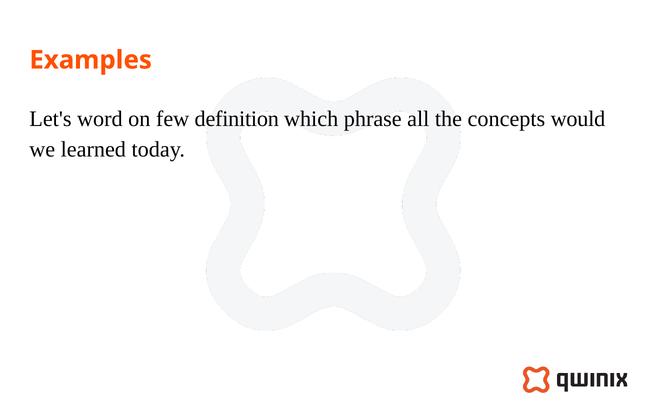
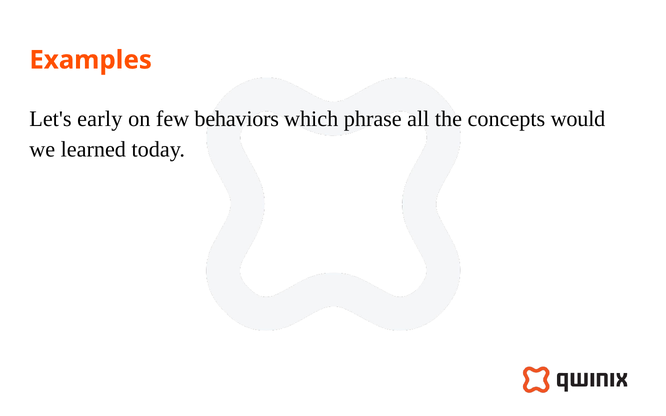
word: word -> early
definition: definition -> behaviors
